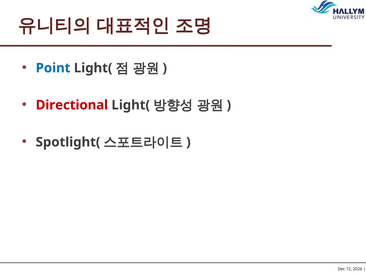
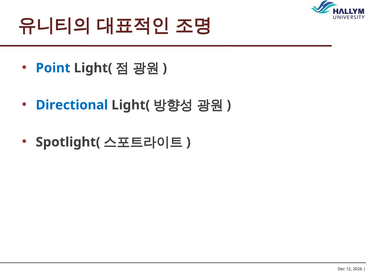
Directional colour: red -> blue
